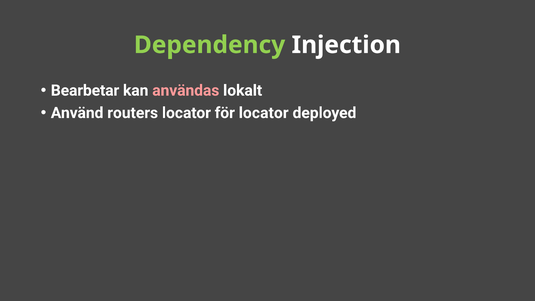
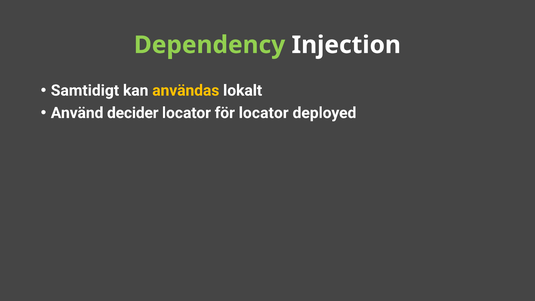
Bearbetar: Bearbetar -> Samtidigt
användas colour: pink -> yellow
routers: routers -> decider
